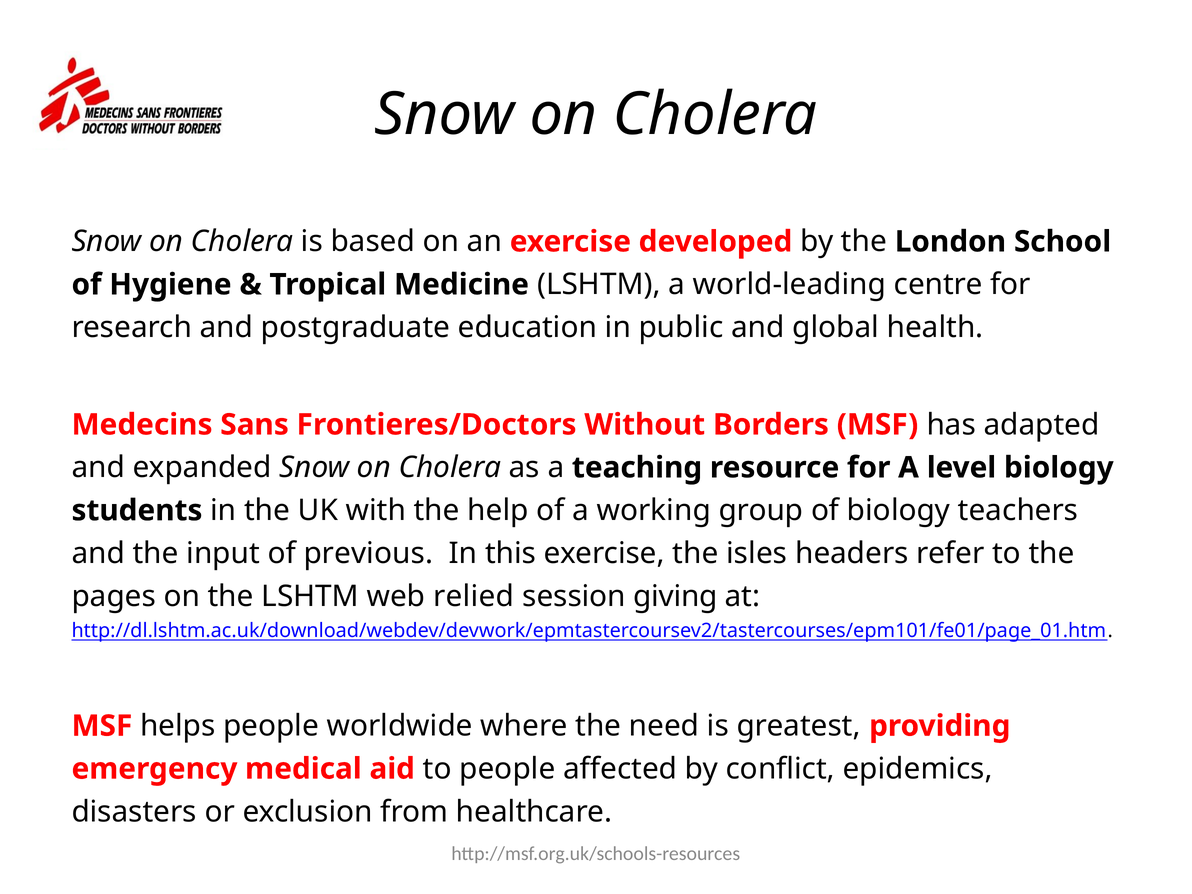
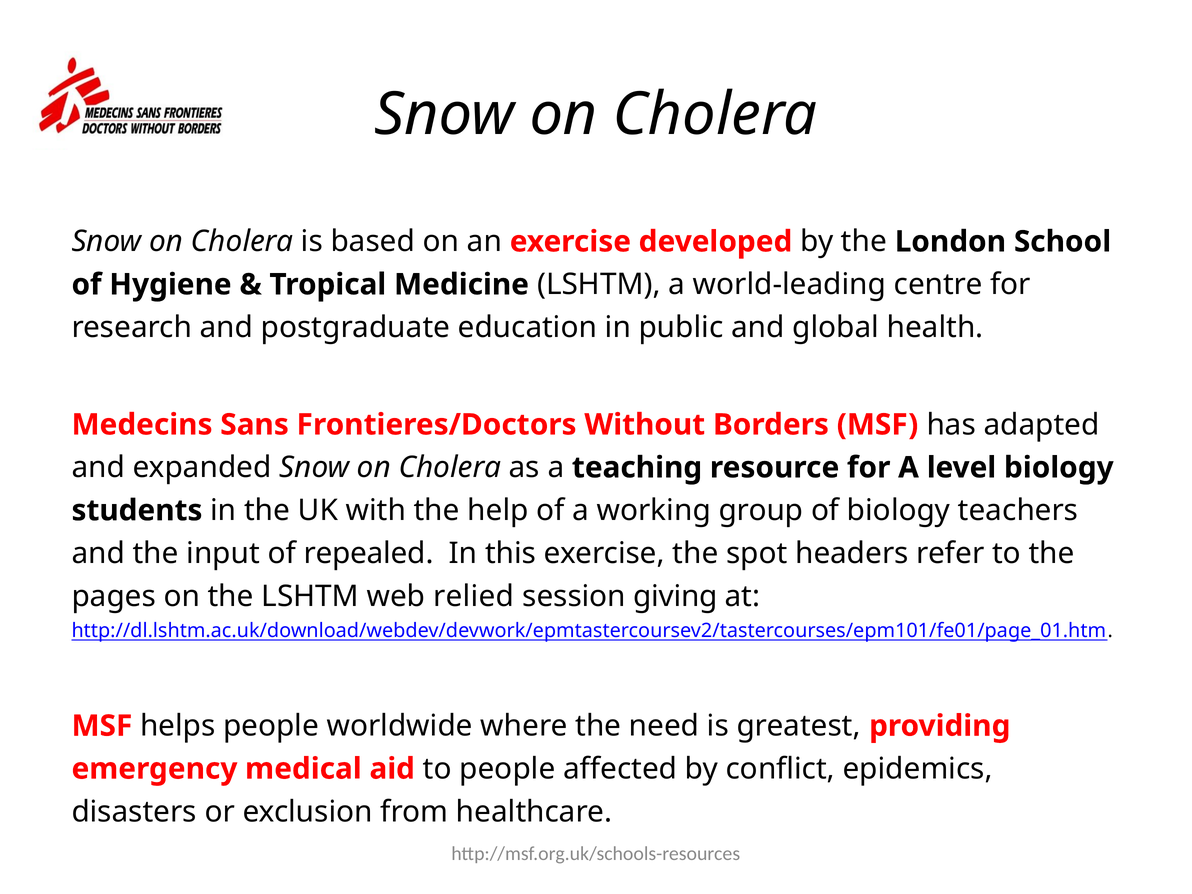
previous: previous -> repealed
isles: isles -> spot
